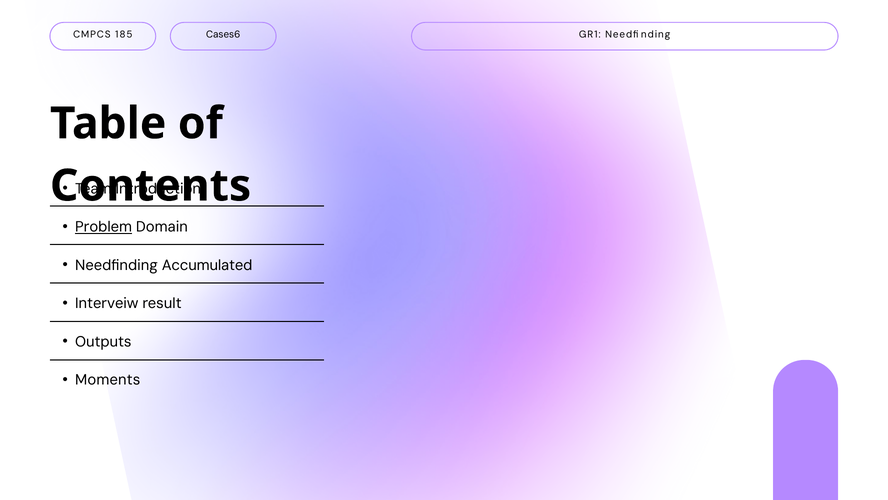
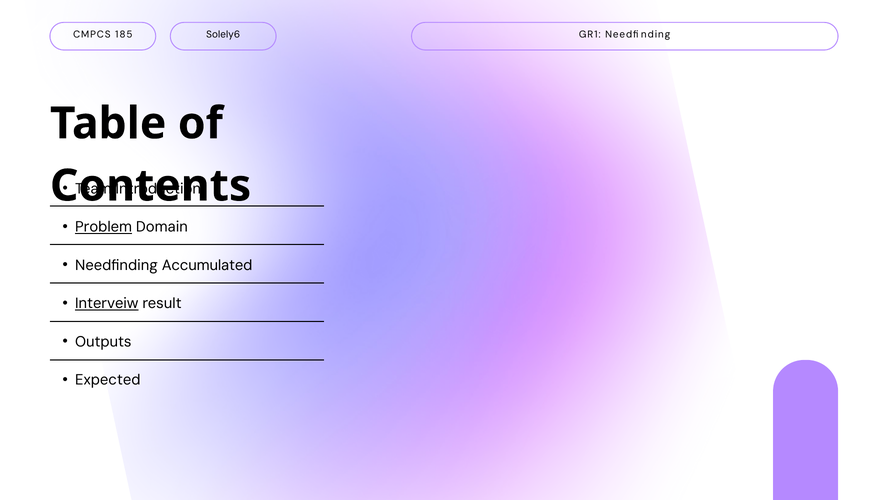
Cases6: Cases6 -> Solely6
Interveiw underline: none -> present
Moments: Moments -> Expected
